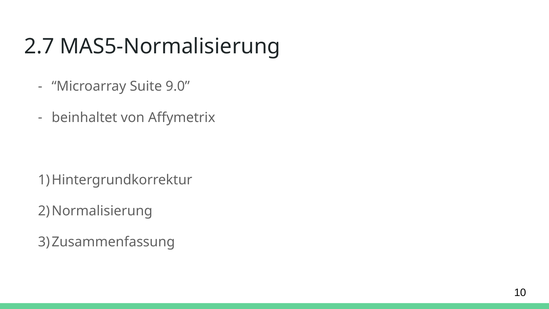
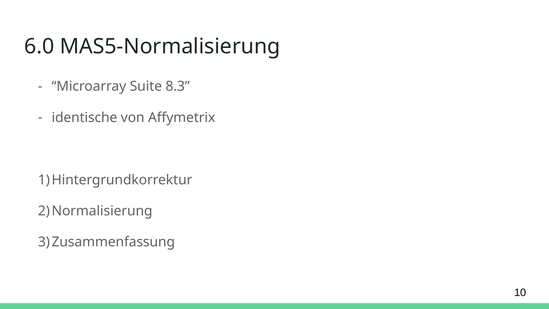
2.7: 2.7 -> 6.0
9.0: 9.0 -> 8.3
beinhaltet: beinhaltet -> identische
